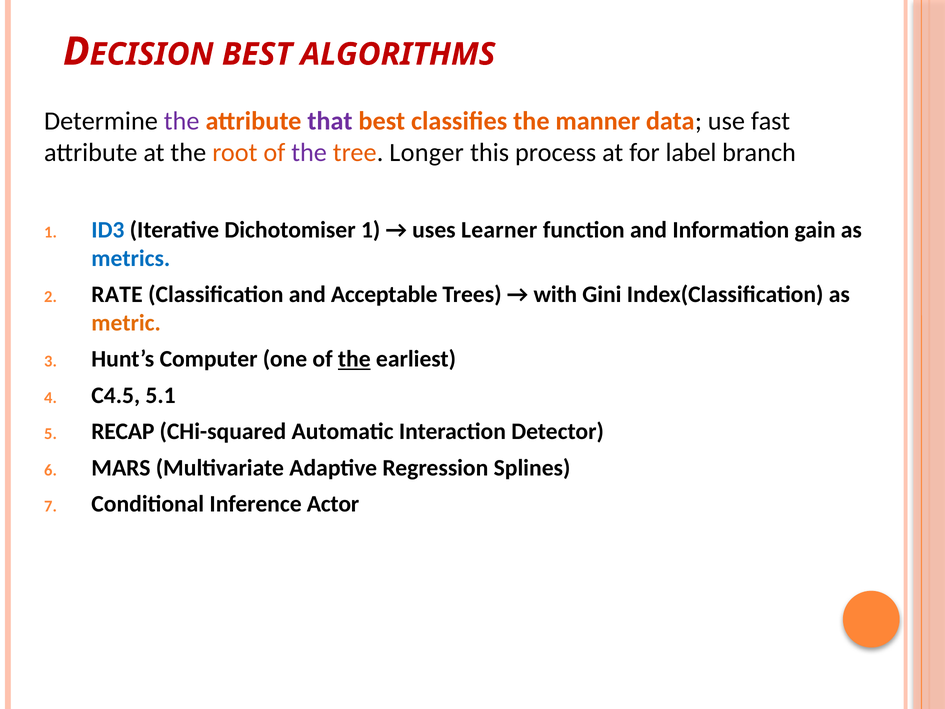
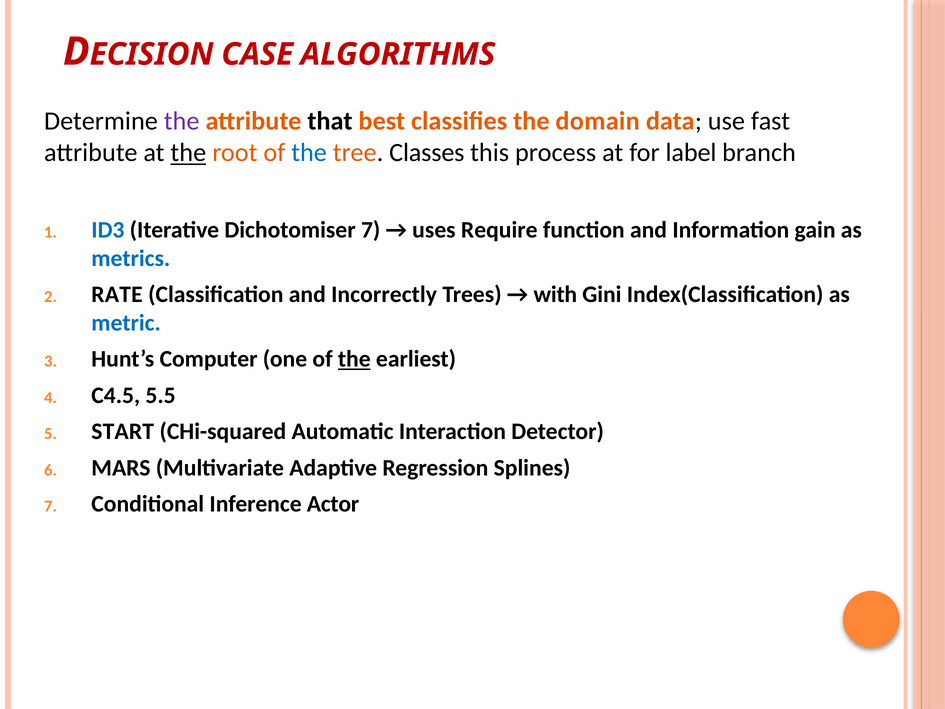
BEST at (257, 54): BEST -> CASE
that colour: purple -> black
manner: manner -> domain
the at (188, 153) underline: none -> present
the at (309, 153) colour: purple -> blue
Longer: Longer -> Classes
Dichotomiser 1: 1 -> 7
Learner: Learner -> Require
Acceptable: Acceptable -> Incorrectly
metric colour: orange -> blue
5.1: 5.1 -> 5.5
RECAP: RECAP -> START
